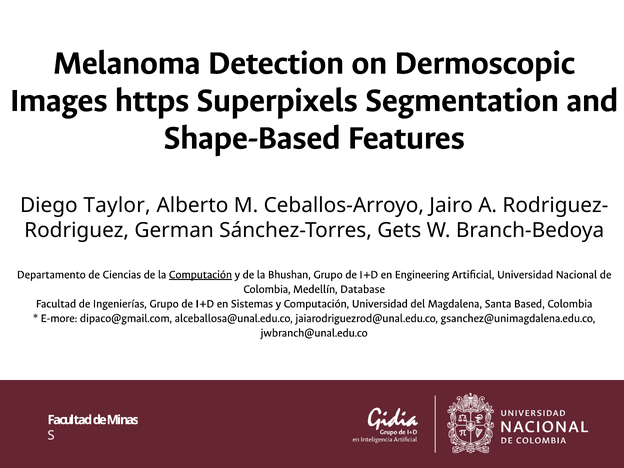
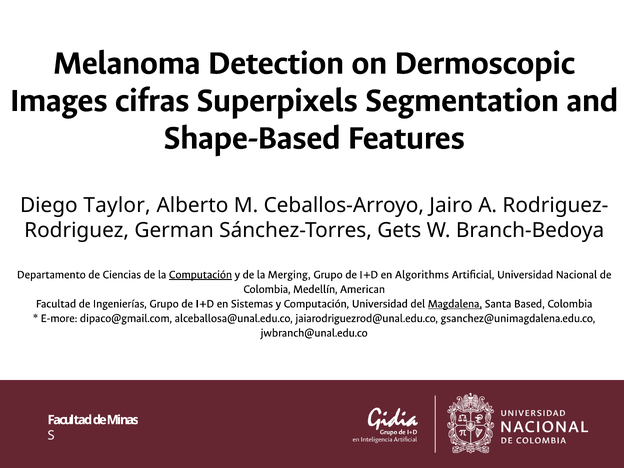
https: https -> cifras
Bhushan: Bhushan -> Merging
Engineering: Engineering -> Algorithms
Database: Database -> American
Magdalena underline: none -> present
